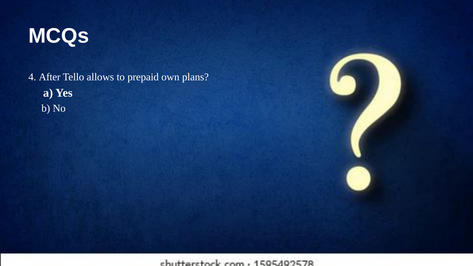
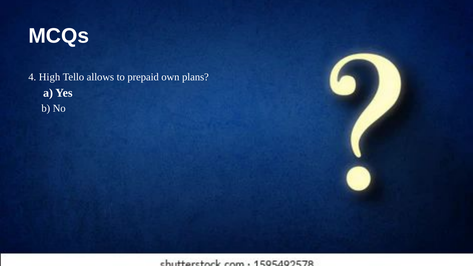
After: After -> High
